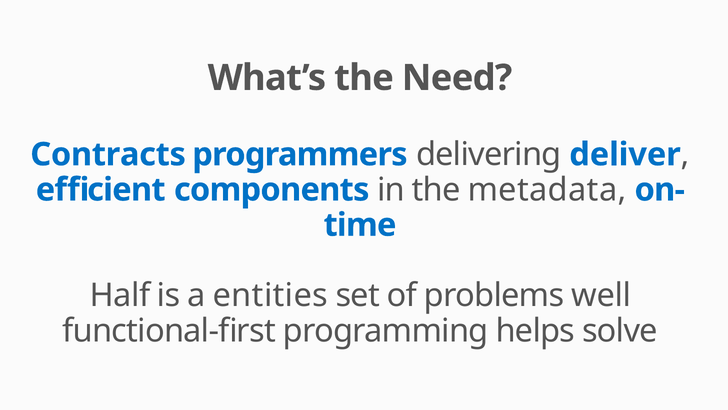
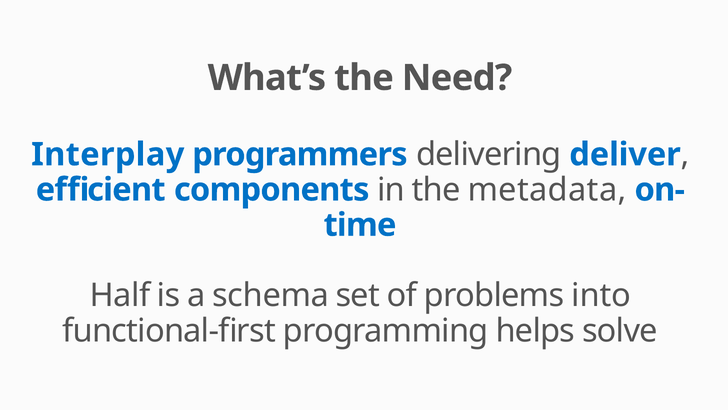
Contracts: Contracts -> Interplay
entities: entities -> schema
well: well -> into
